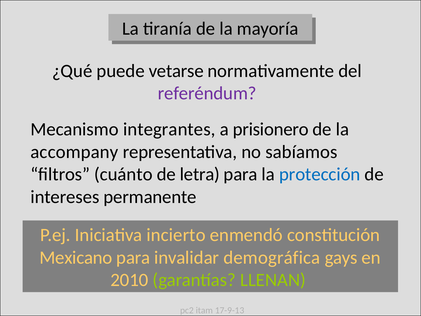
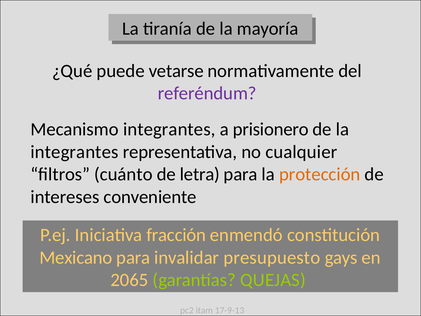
accompany at (74, 152): accompany -> integrantes
sabíamos: sabíamos -> cualquier
protección colour: blue -> orange
permanente: permanente -> conveniente
incierto: incierto -> fracción
demográfica: demográfica -> presupuesto
2010: 2010 -> 2065
LLENAN: LLENAN -> QUEJAS
